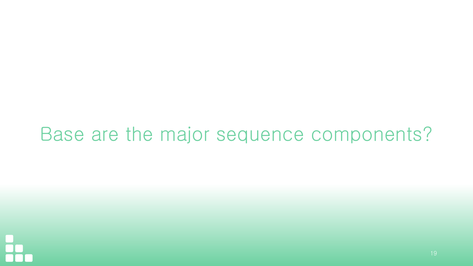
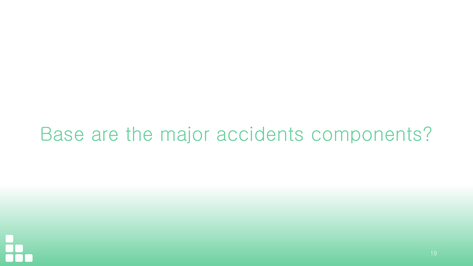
sequence: sequence -> accidents
